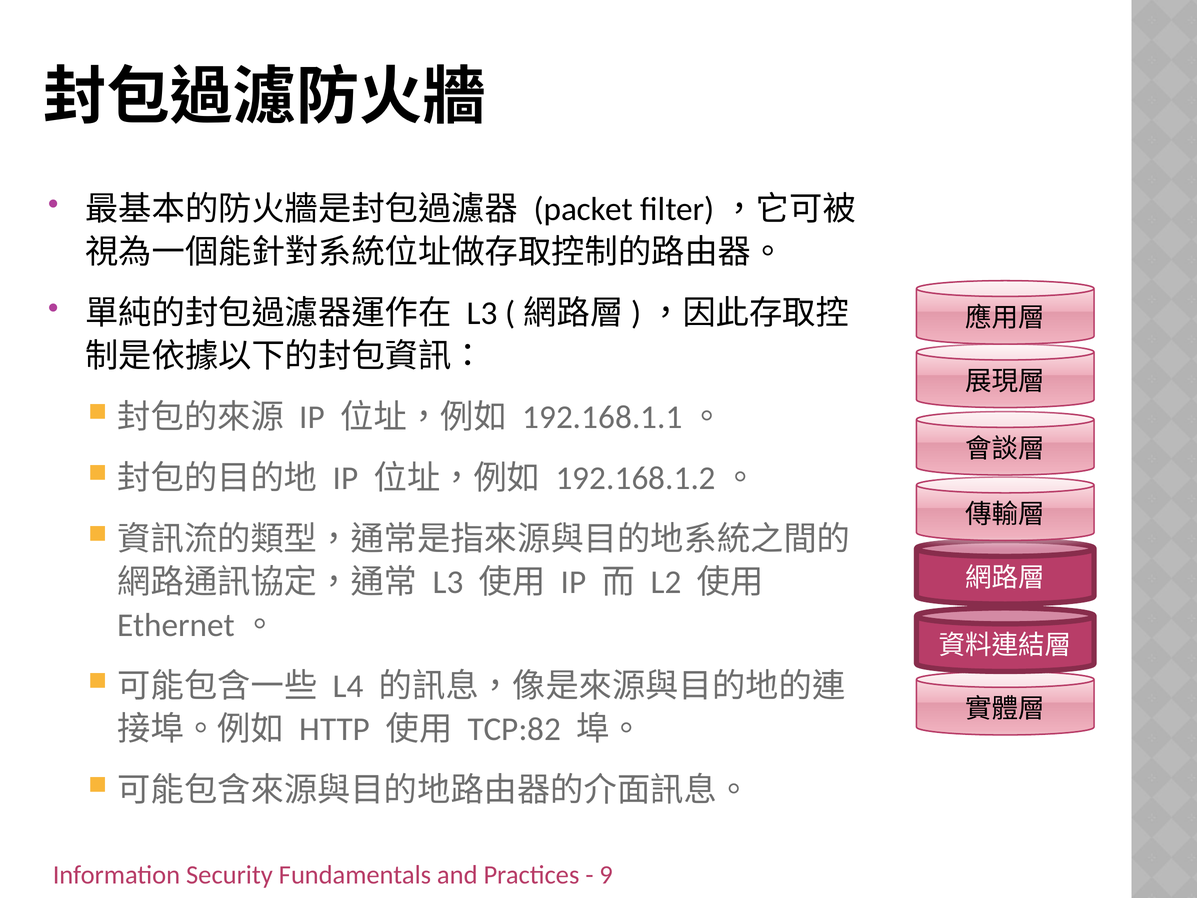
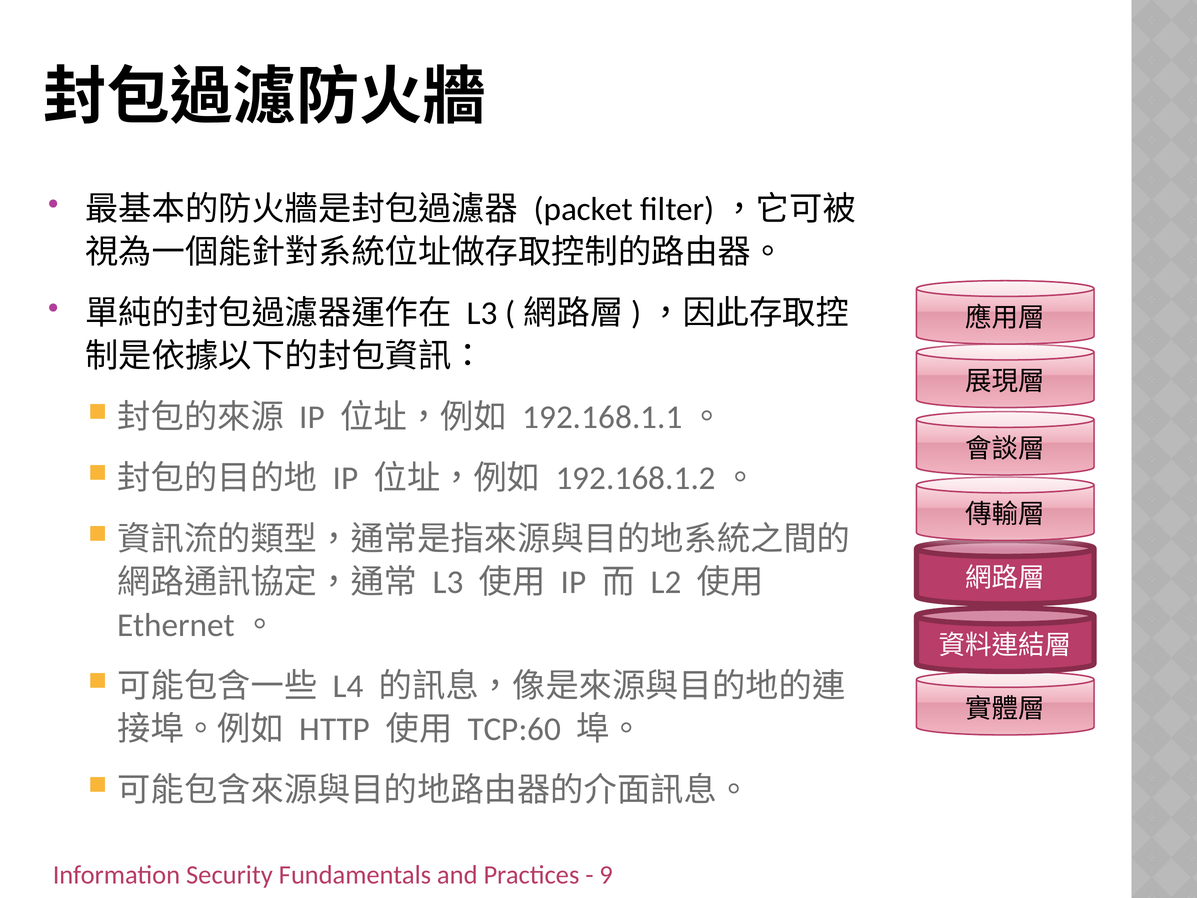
TCP:82: TCP:82 -> TCP:60
